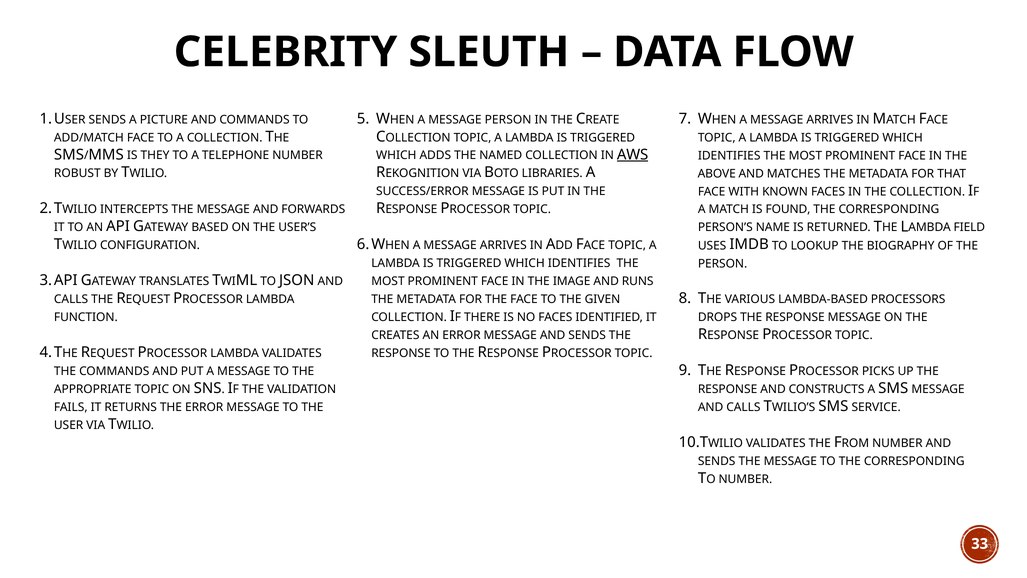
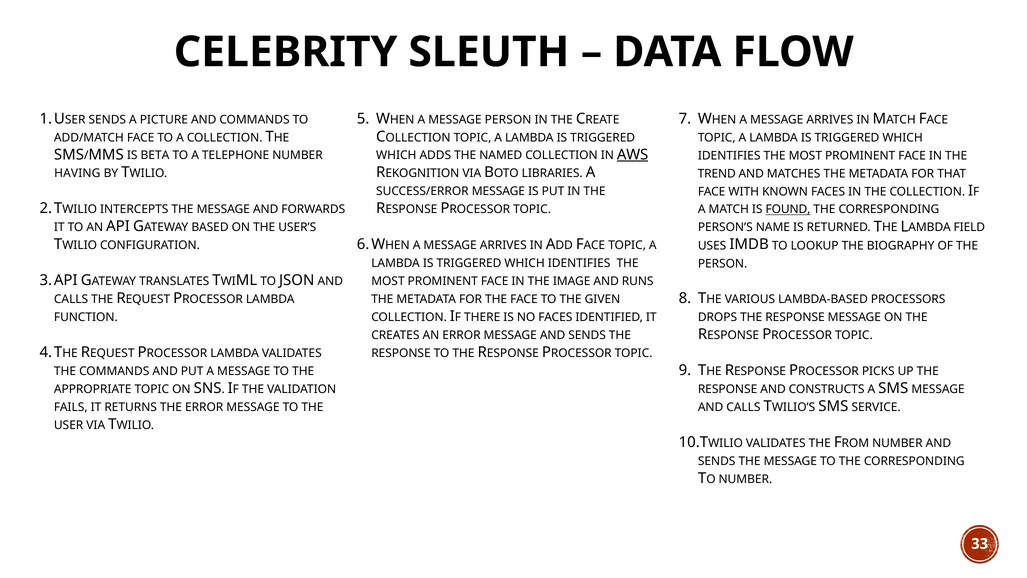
THEY: THEY -> BETA
ROBUST: ROBUST -> HAVING
ABOVE: ABOVE -> TREND
FOUND underline: none -> present
